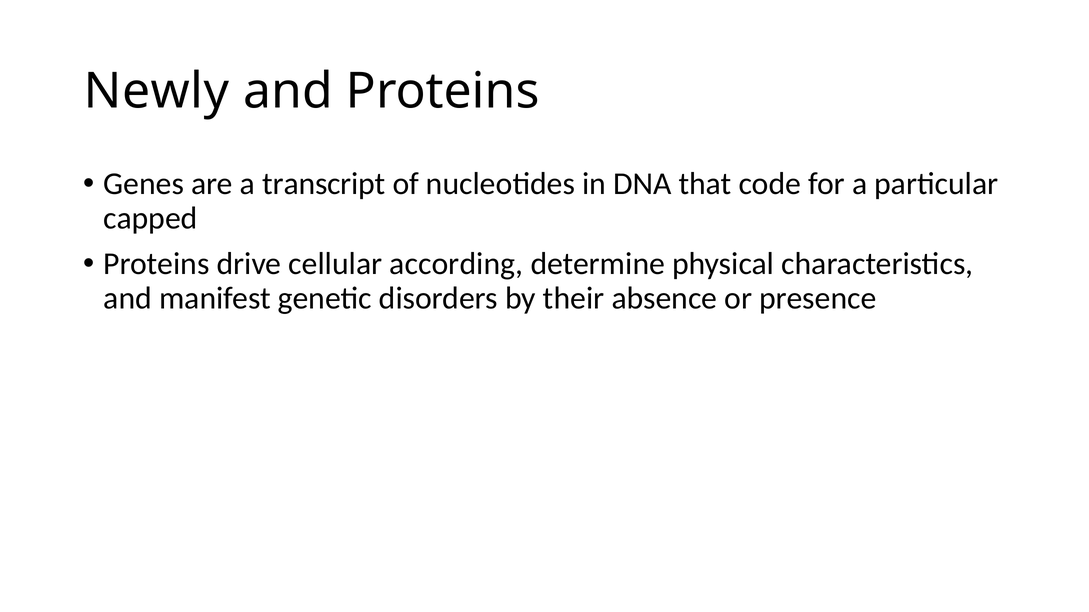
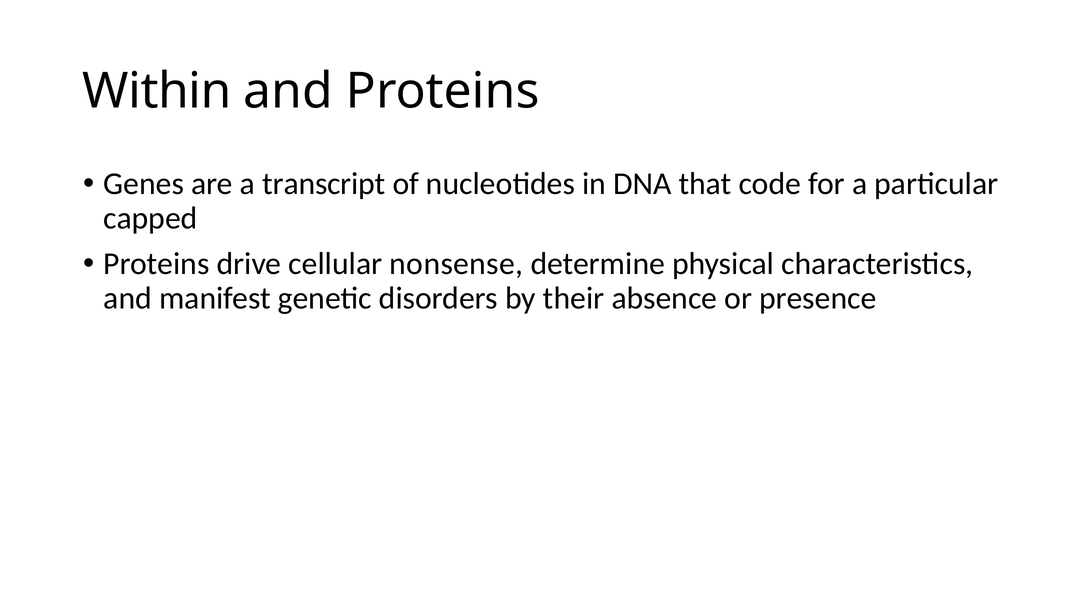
Newly: Newly -> Within
according: according -> nonsense
